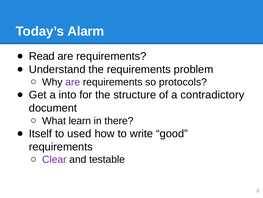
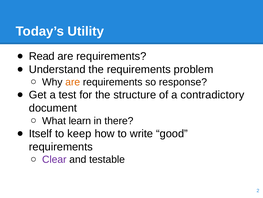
Alarm: Alarm -> Utility
are at (73, 82) colour: purple -> orange
protocols: protocols -> response
into: into -> test
used: used -> keep
